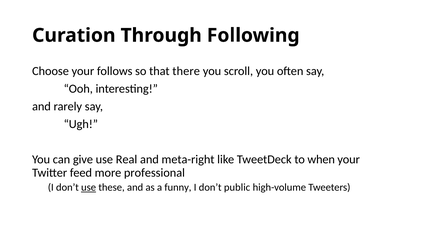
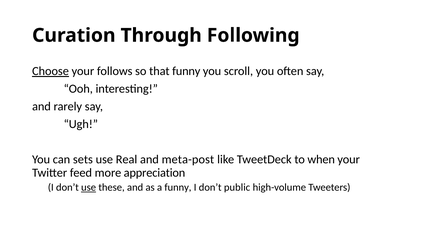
Choose underline: none -> present
that there: there -> funny
give: give -> sets
meta-right: meta-right -> meta-post
professional: professional -> appreciation
